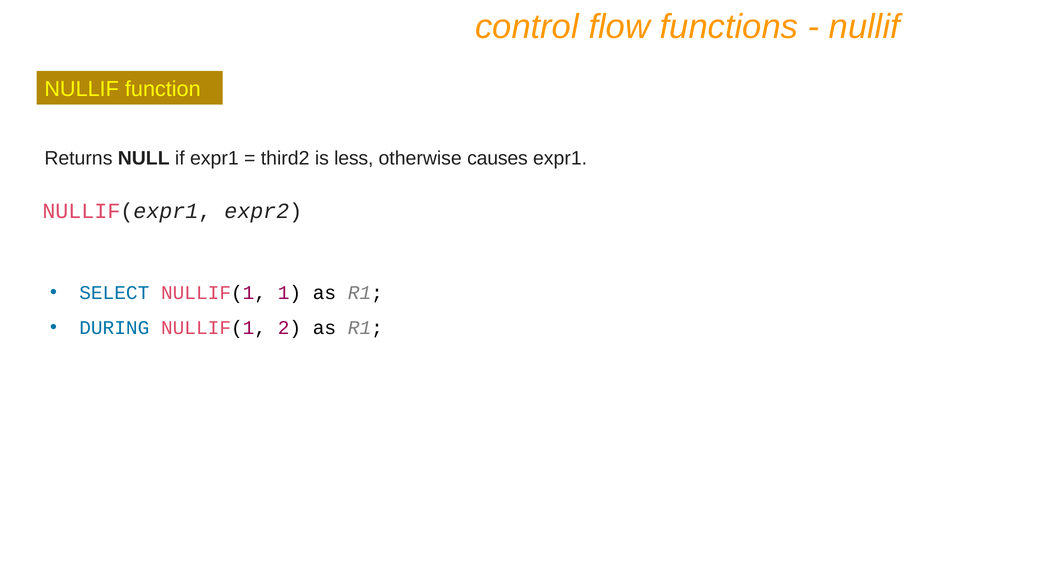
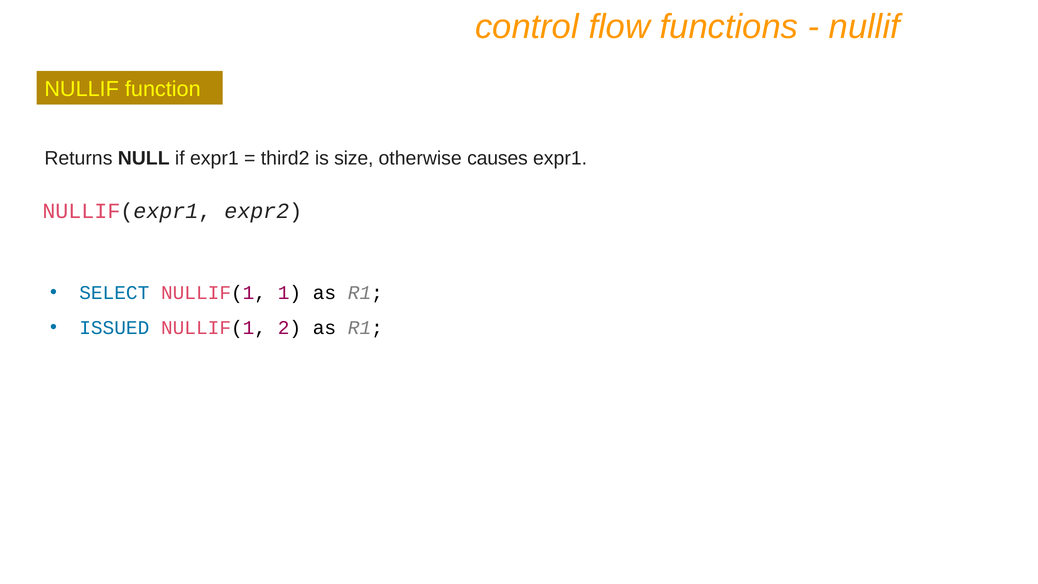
less: less -> size
DURING: DURING -> ISSUED
